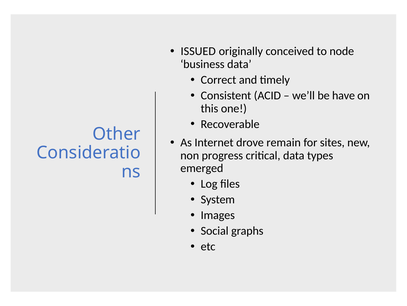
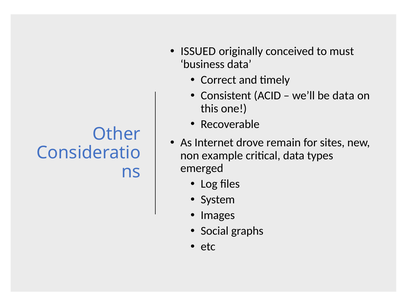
node: node -> must
be have: have -> data
progress: progress -> example
